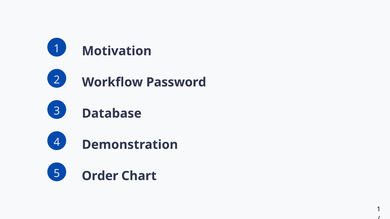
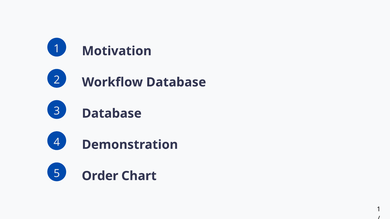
Workflow Password: Password -> Database
